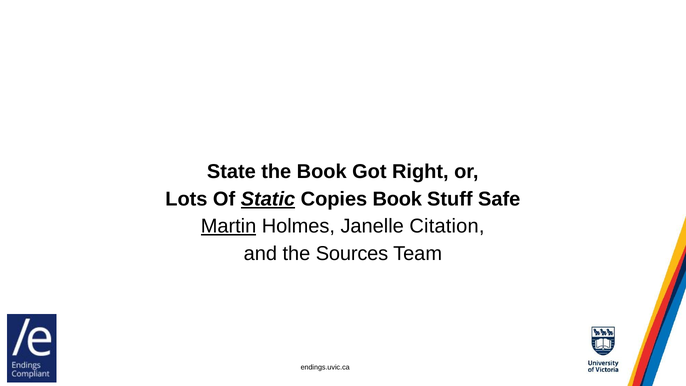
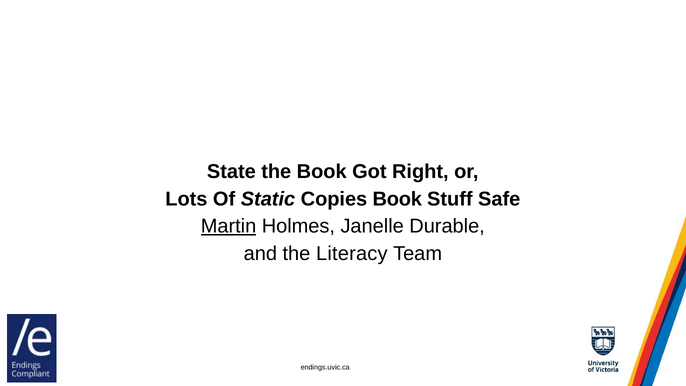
Static underline: present -> none
Citation: Citation -> Durable
Sources: Sources -> Literacy
